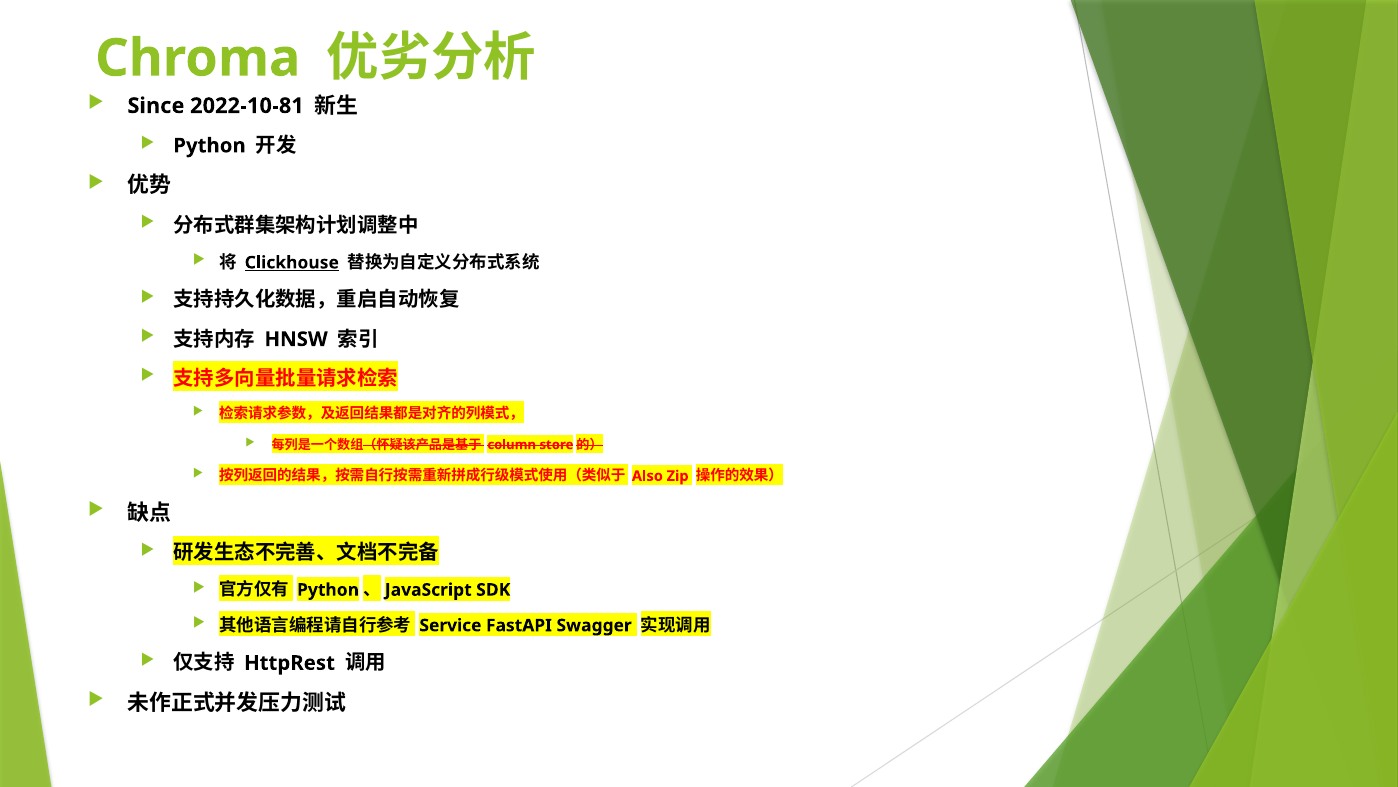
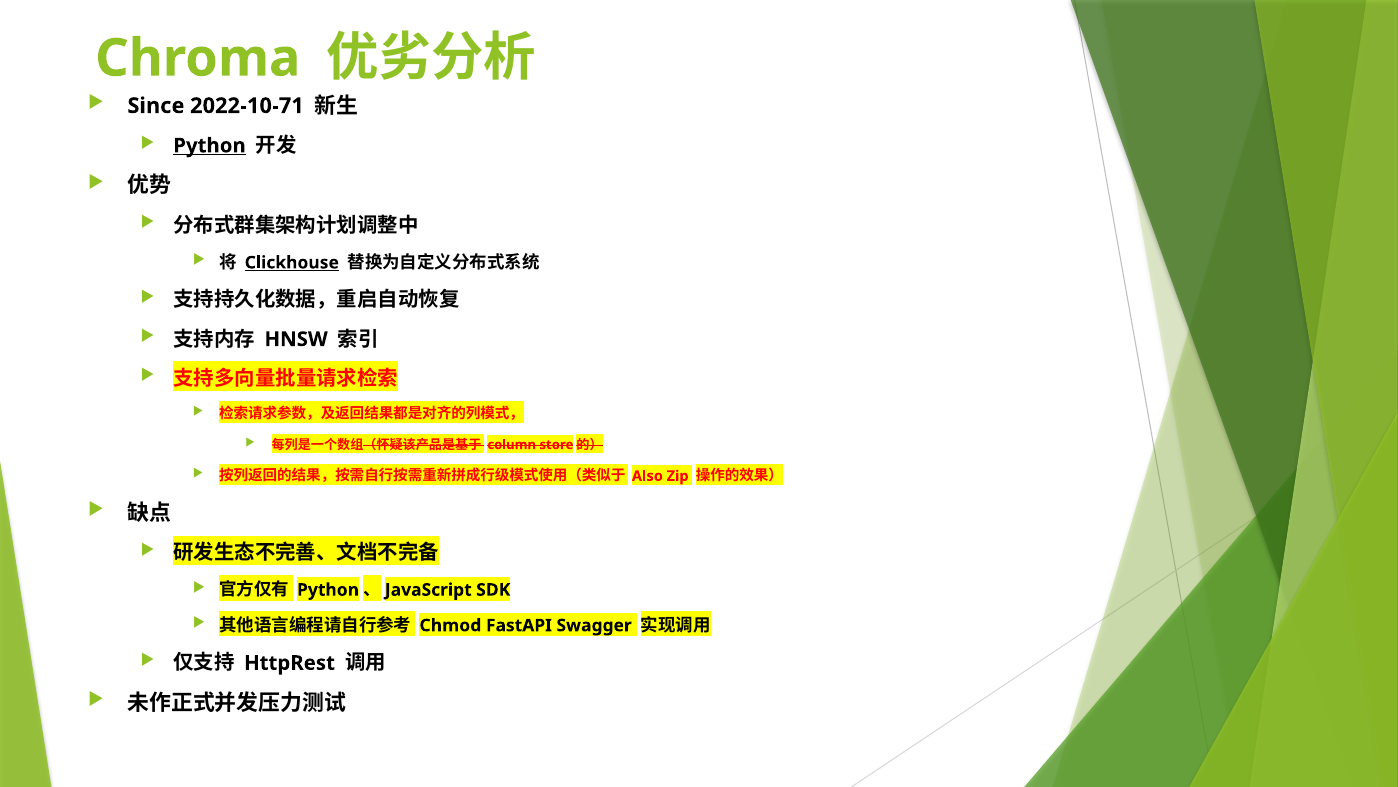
2022-10-81: 2022-10-81 -> 2022-10-71
Python at (210, 146) underline: none -> present
Service: Service -> Chmod
